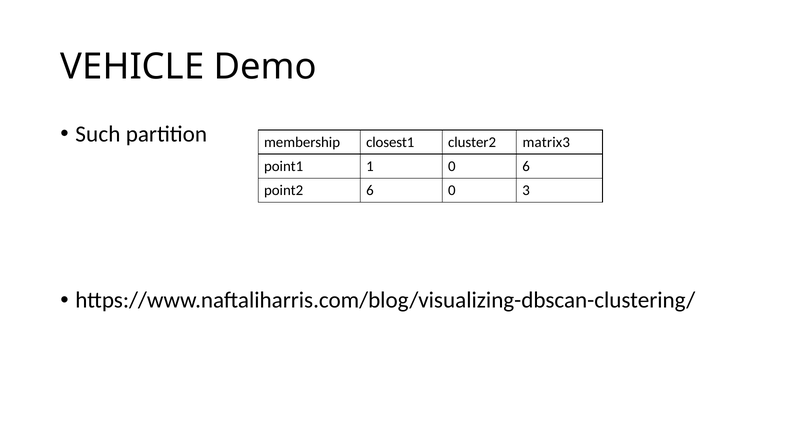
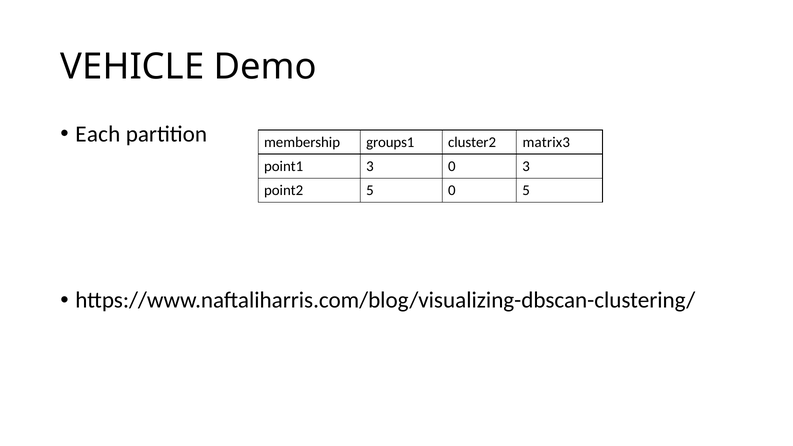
Such: Such -> Each
closest1: closest1 -> groups1
point1 1: 1 -> 3
0 6: 6 -> 3
point2 6: 6 -> 5
0 3: 3 -> 5
